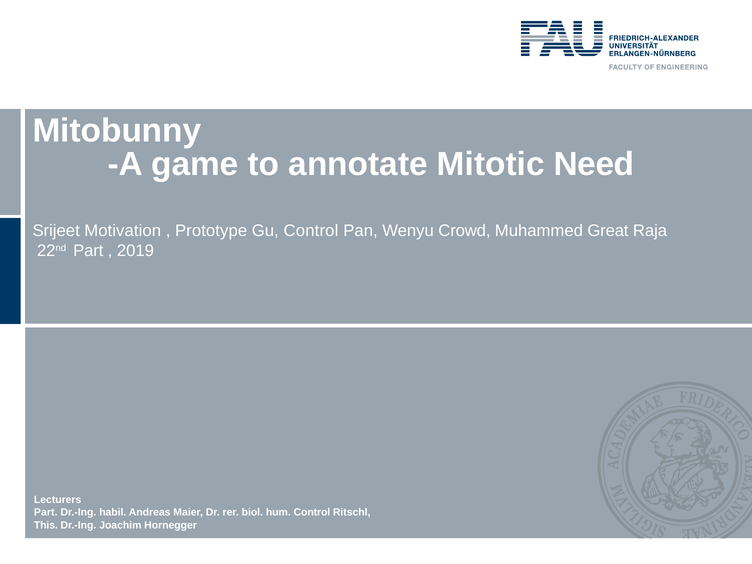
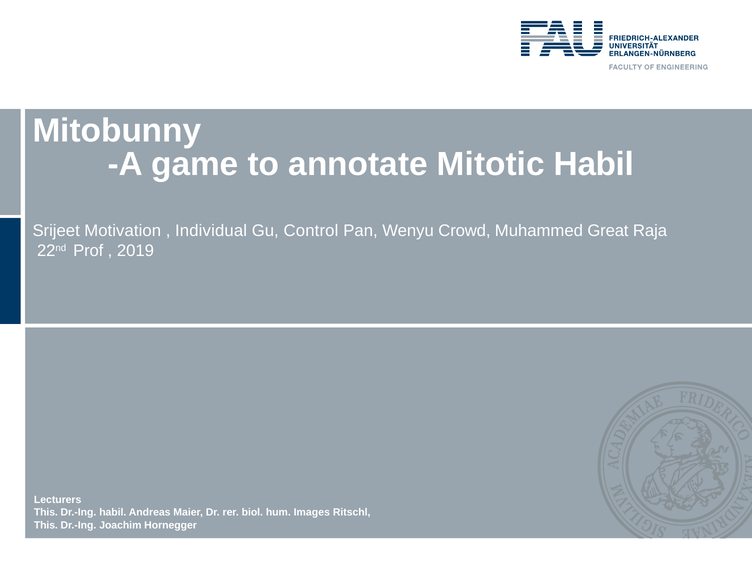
Mitotic Need: Need -> Habil
Prototype: Prototype -> Individual
22nd Part: Part -> Prof
Part at (46, 513): Part -> This
hum Control: Control -> Images
